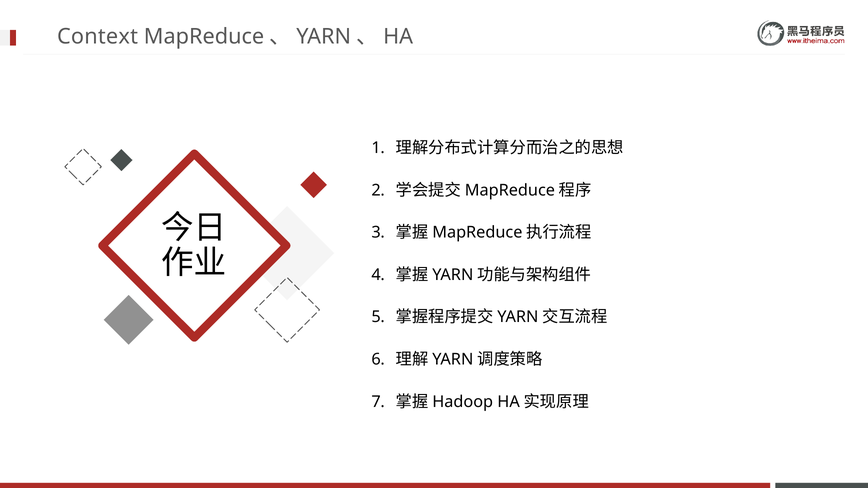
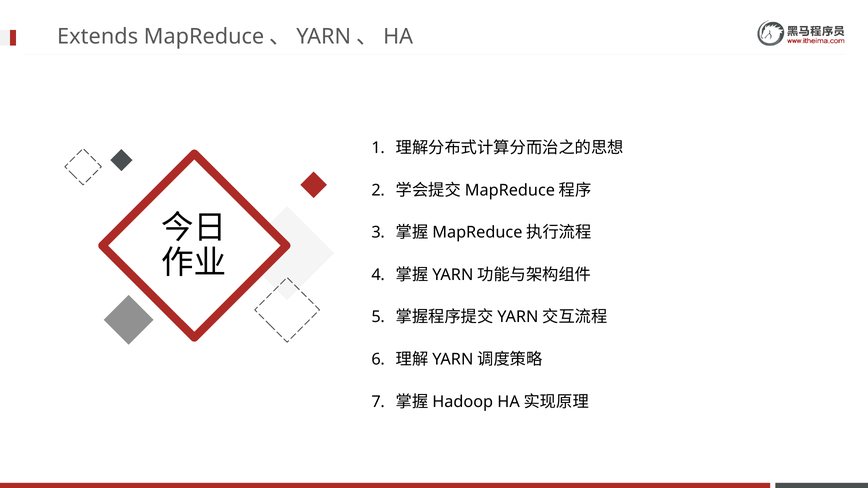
Context: Context -> Extends
